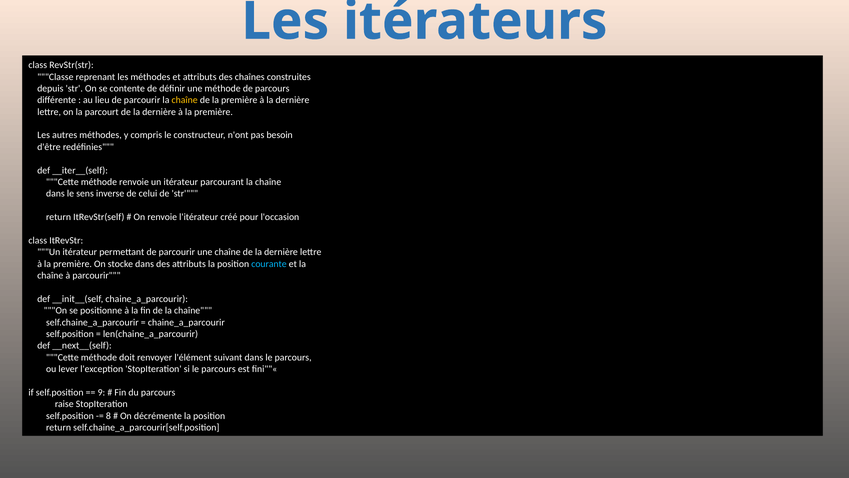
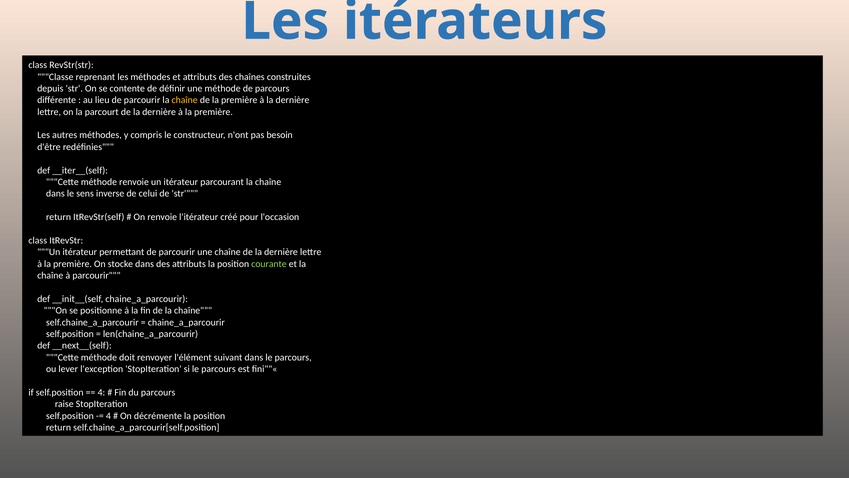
courante colour: light blue -> light green
9 at (101, 392): 9 -> 4
8 at (108, 416): 8 -> 4
